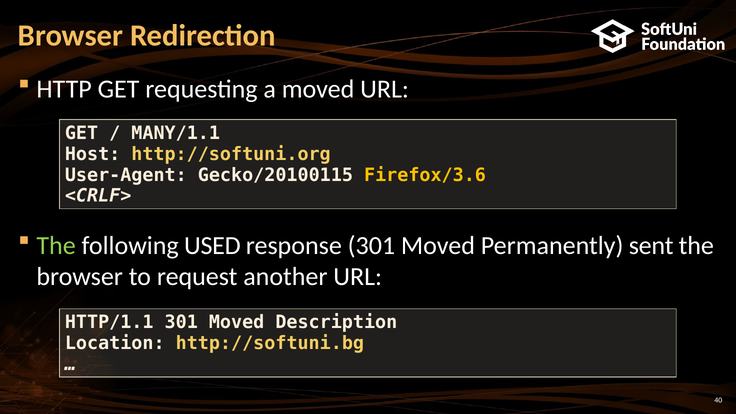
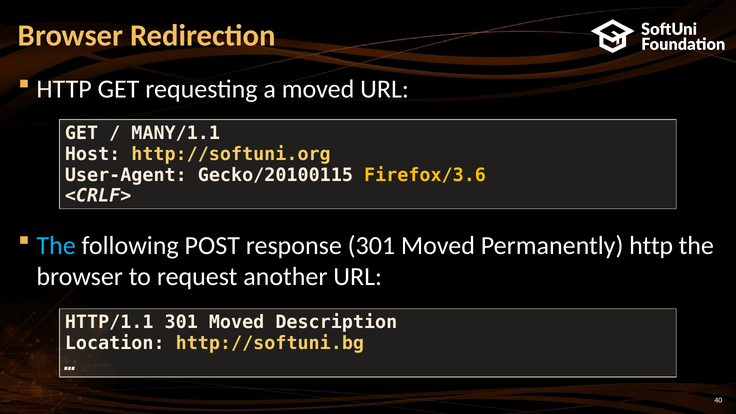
The at (56, 246) colour: light green -> light blue
USED: USED -> POST
Permanently sent: sent -> http
